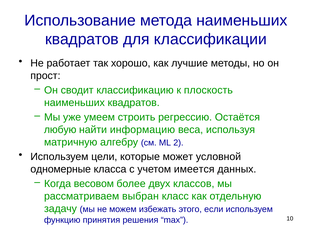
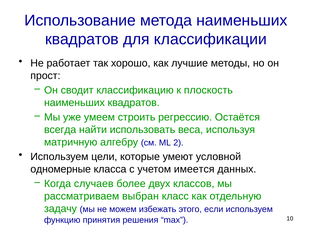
любую: любую -> всегда
информацию: информацию -> использовать
может: может -> умеют
весовом: весовом -> случаев
